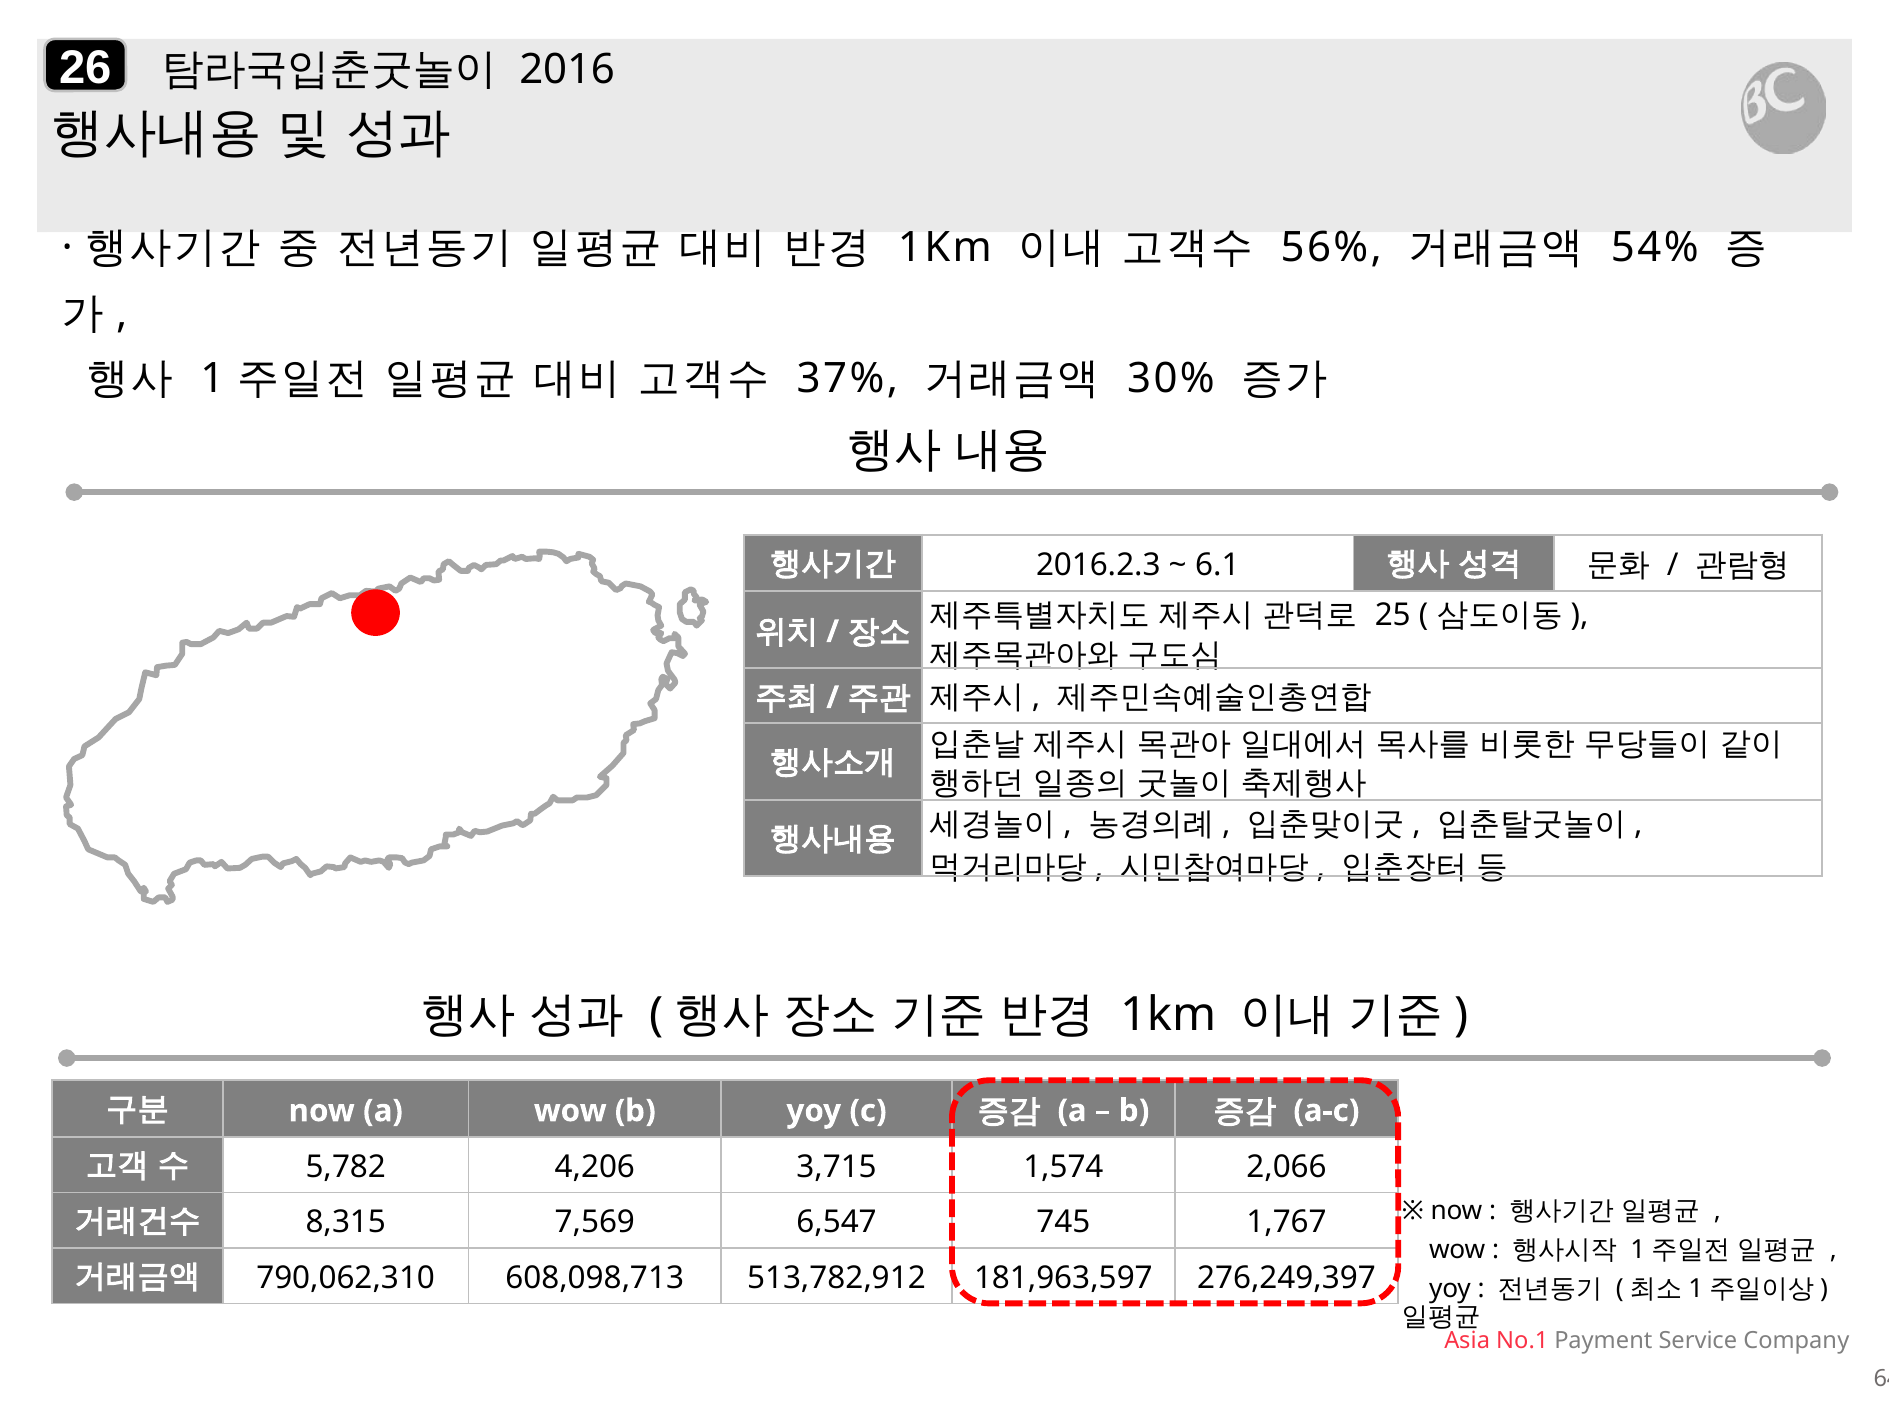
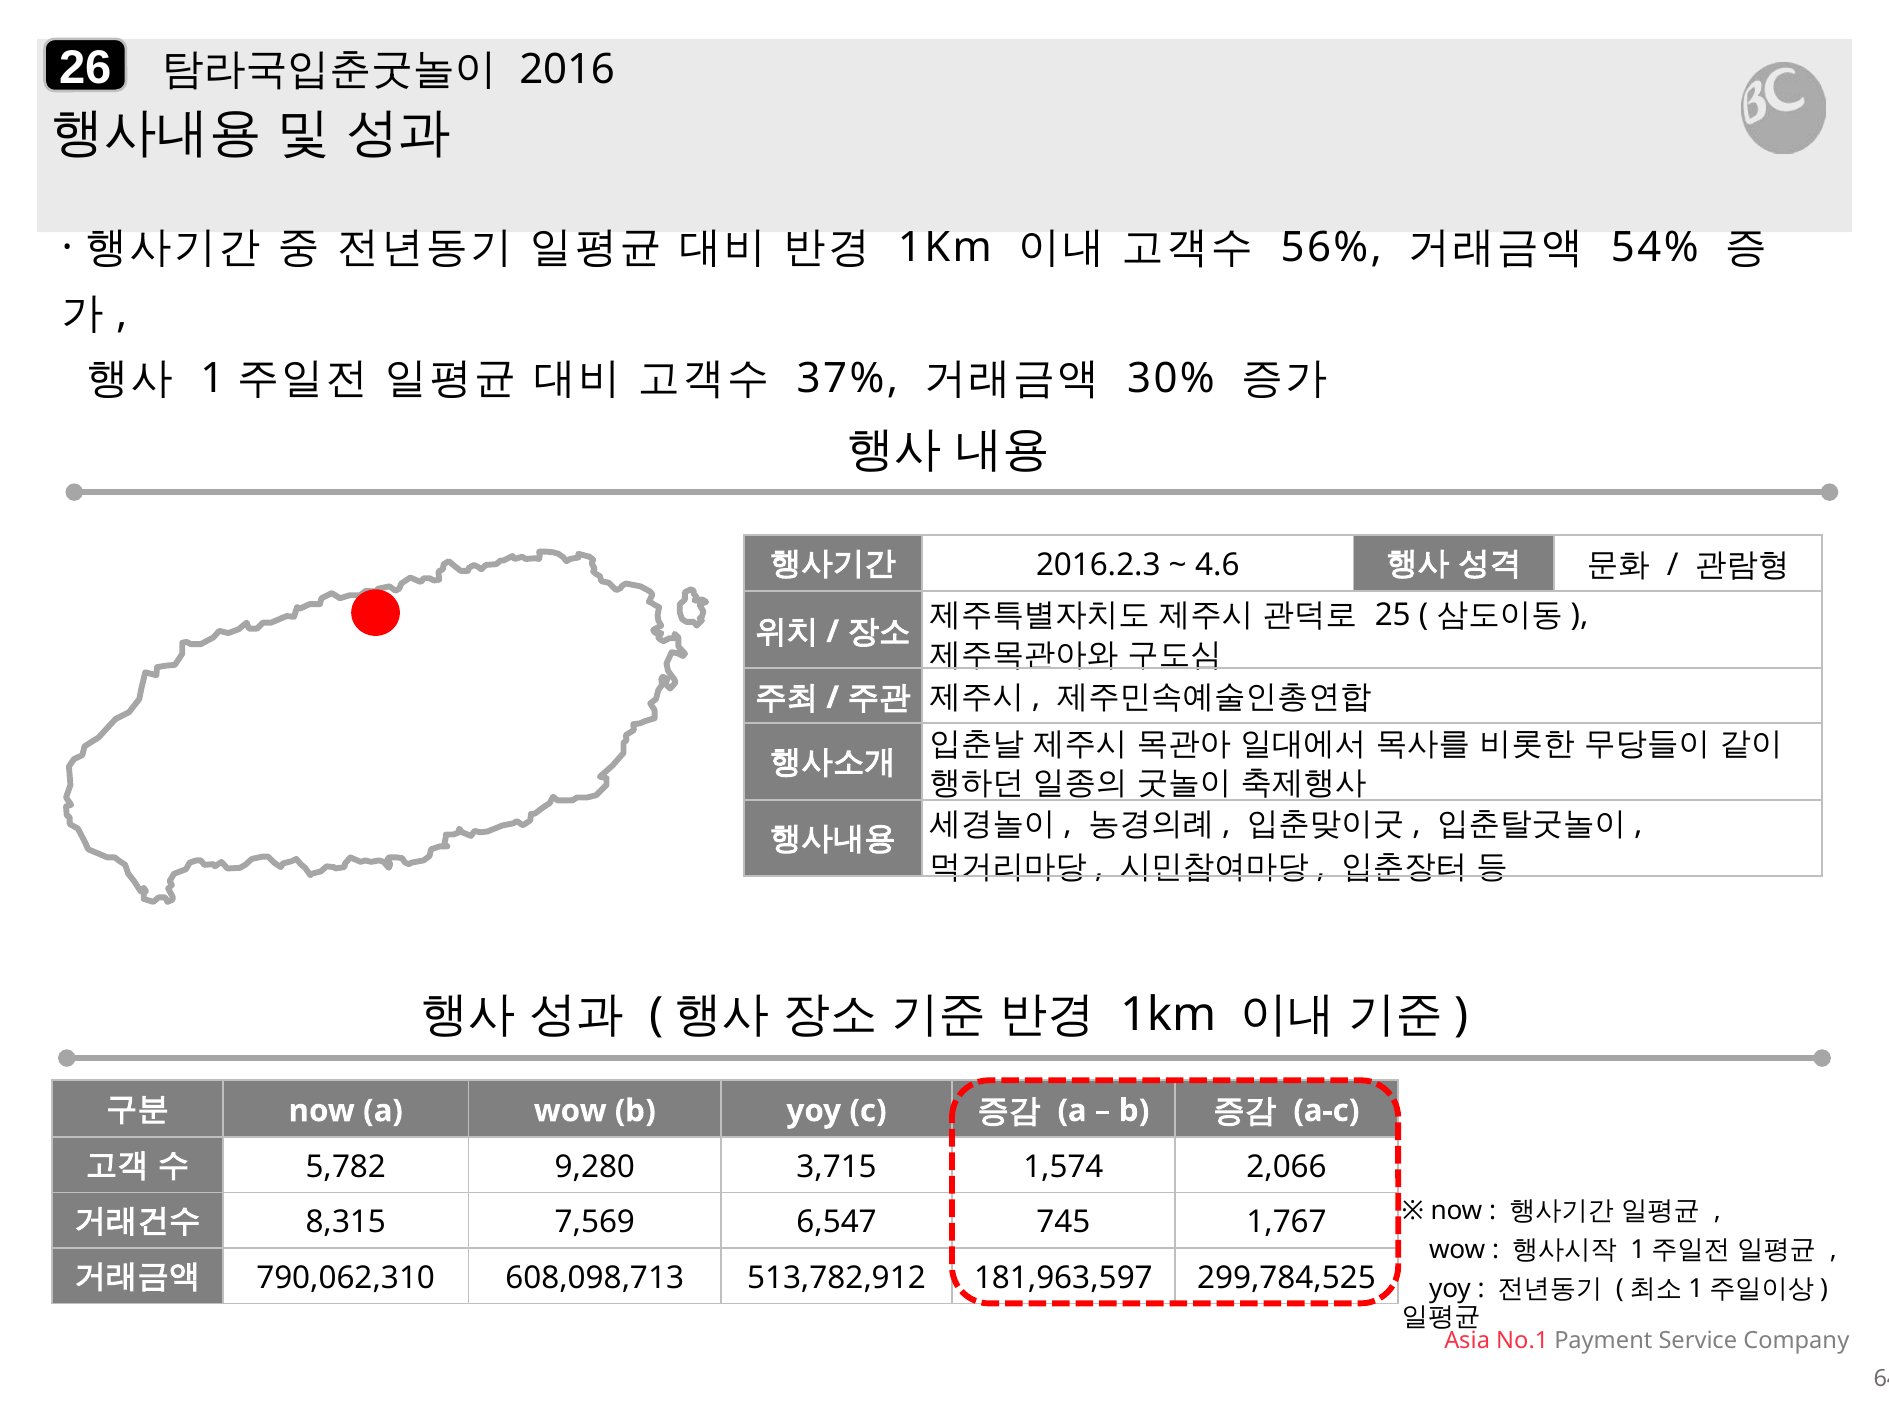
6.1: 6.1 -> 4.6
4,206: 4,206 -> 9,280
276,249,397: 276,249,397 -> 299,784,525
